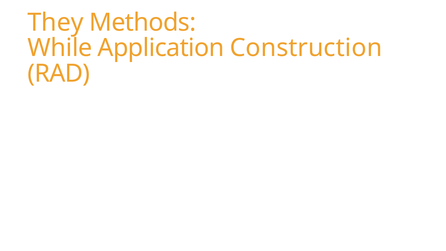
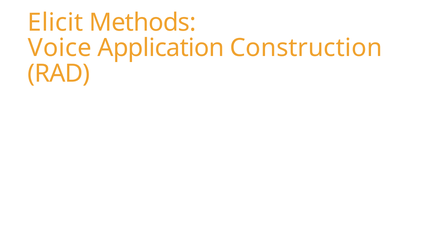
They: They -> Elicit
While: While -> Voice
